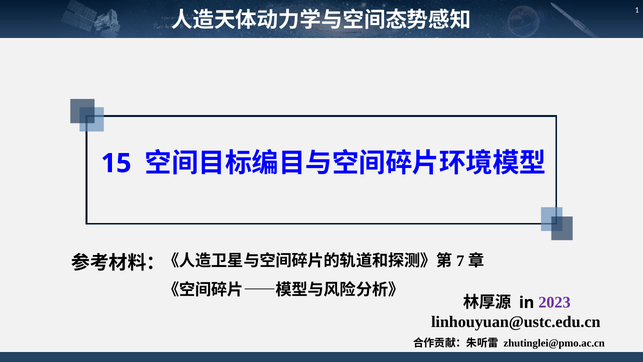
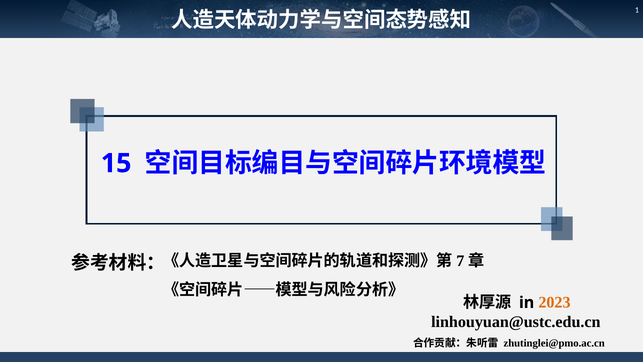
2023 colour: purple -> orange
